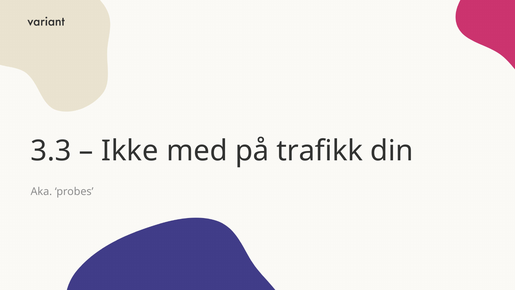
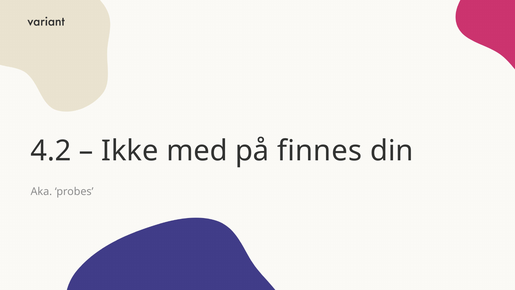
3.3: 3.3 -> 4.2
trafikk: trafikk -> finnes
